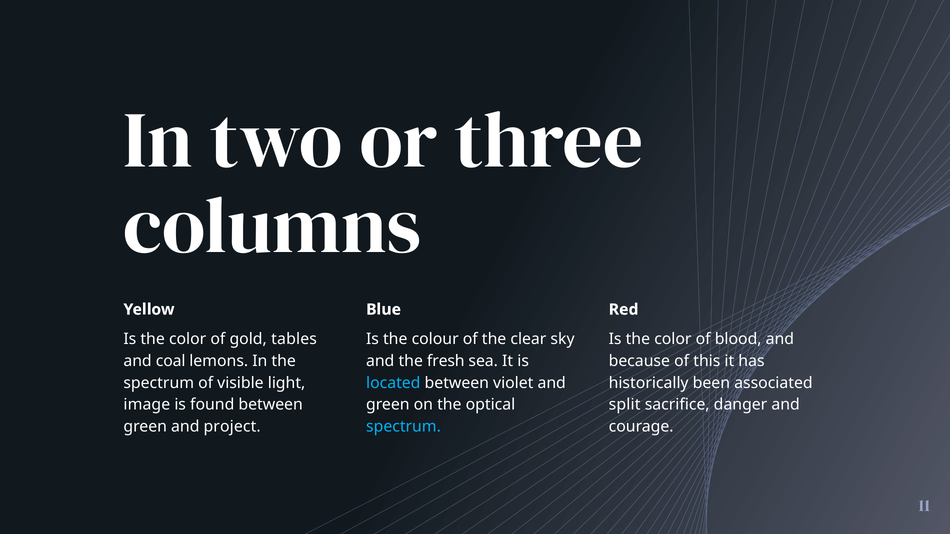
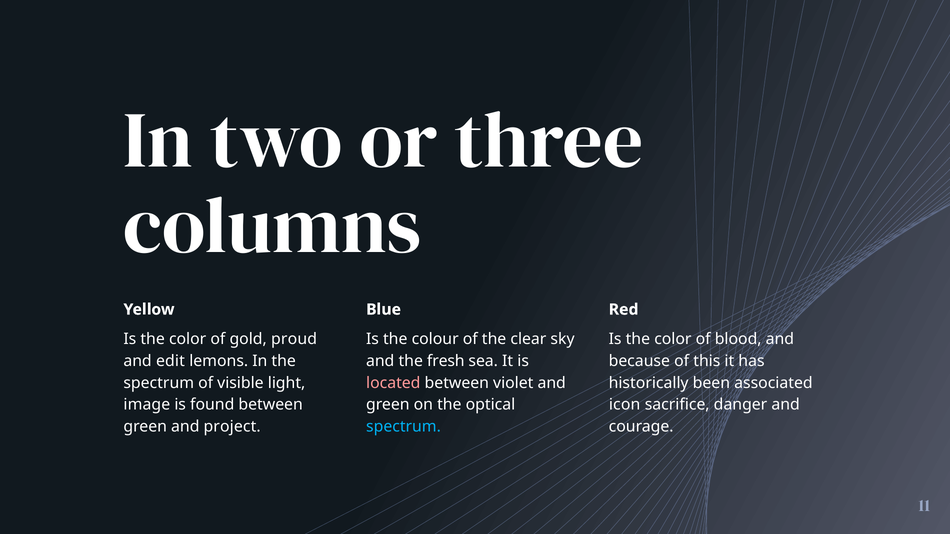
tables: tables -> proud
coal: coal -> edit
located colour: light blue -> pink
split: split -> icon
